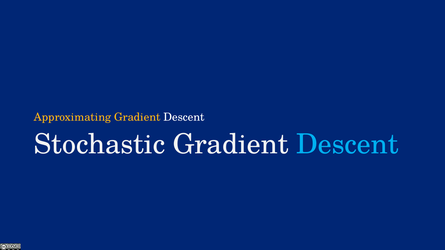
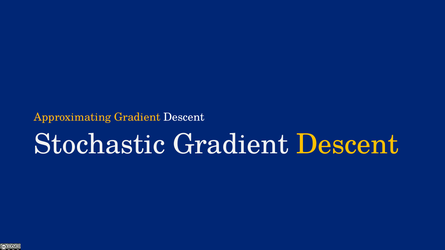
Descent at (347, 145) colour: light blue -> yellow
